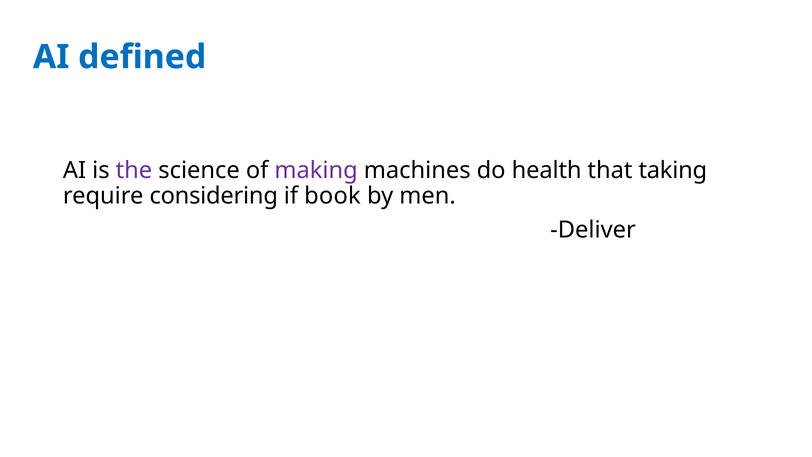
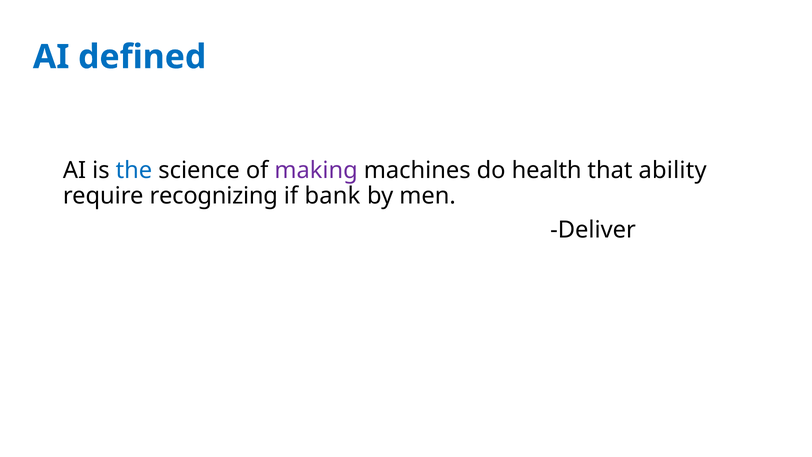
the colour: purple -> blue
taking: taking -> ability
considering: considering -> recognizing
book: book -> bank
